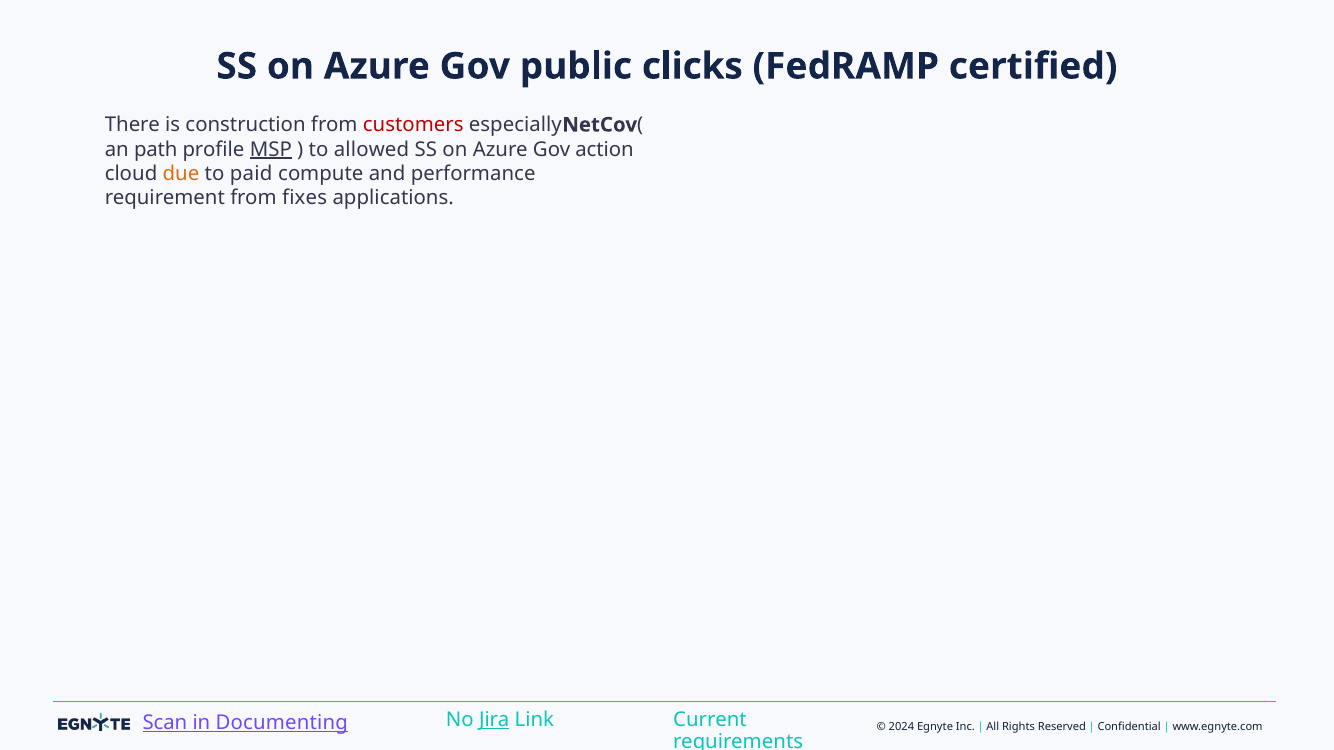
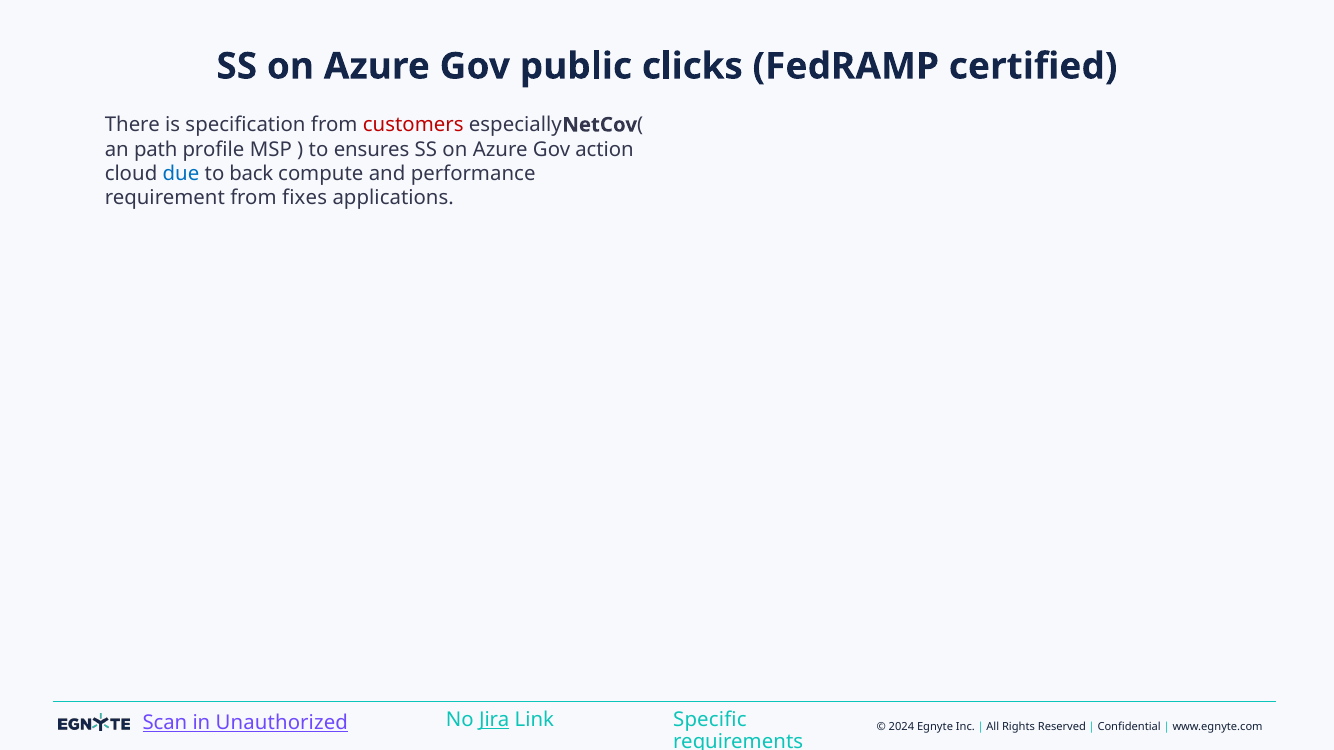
construction: construction -> specification
MSP underline: present -> none
allowed: allowed -> ensures
due colour: orange -> blue
paid: paid -> back
Documenting: Documenting -> Unauthorized
Current: Current -> Specific
